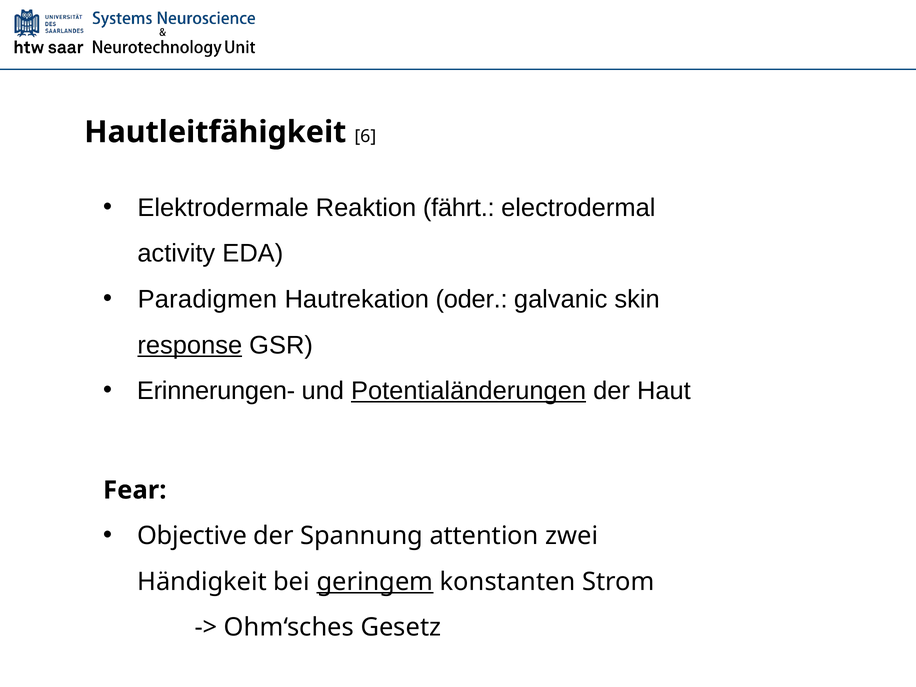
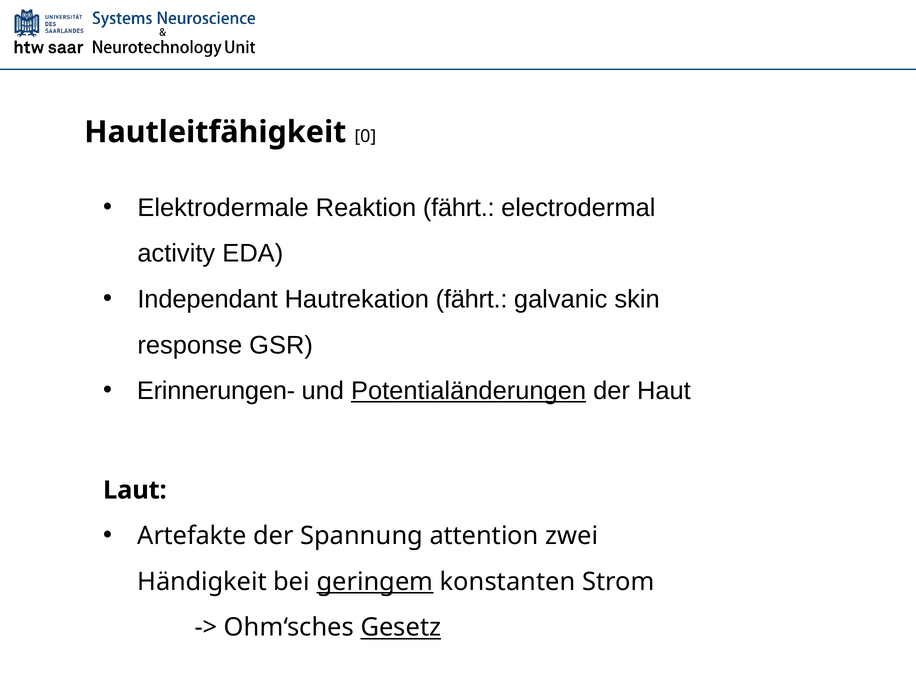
6: 6 -> 0
Paradigmen: Paradigmen -> Independant
Hautrekation oder: oder -> fährt
response underline: present -> none
Fear: Fear -> Laut
Objective: Objective -> Artefakte
Gesetz underline: none -> present
